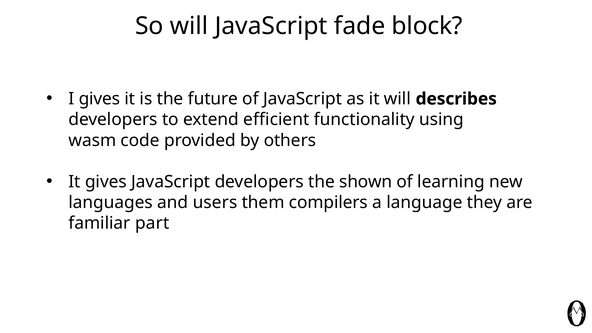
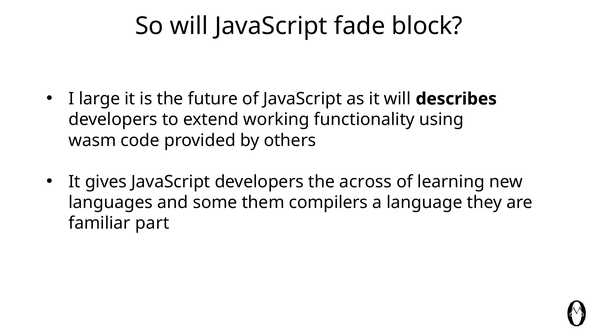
I gives: gives -> large
efficient: efficient -> working
shown: shown -> across
users: users -> some
